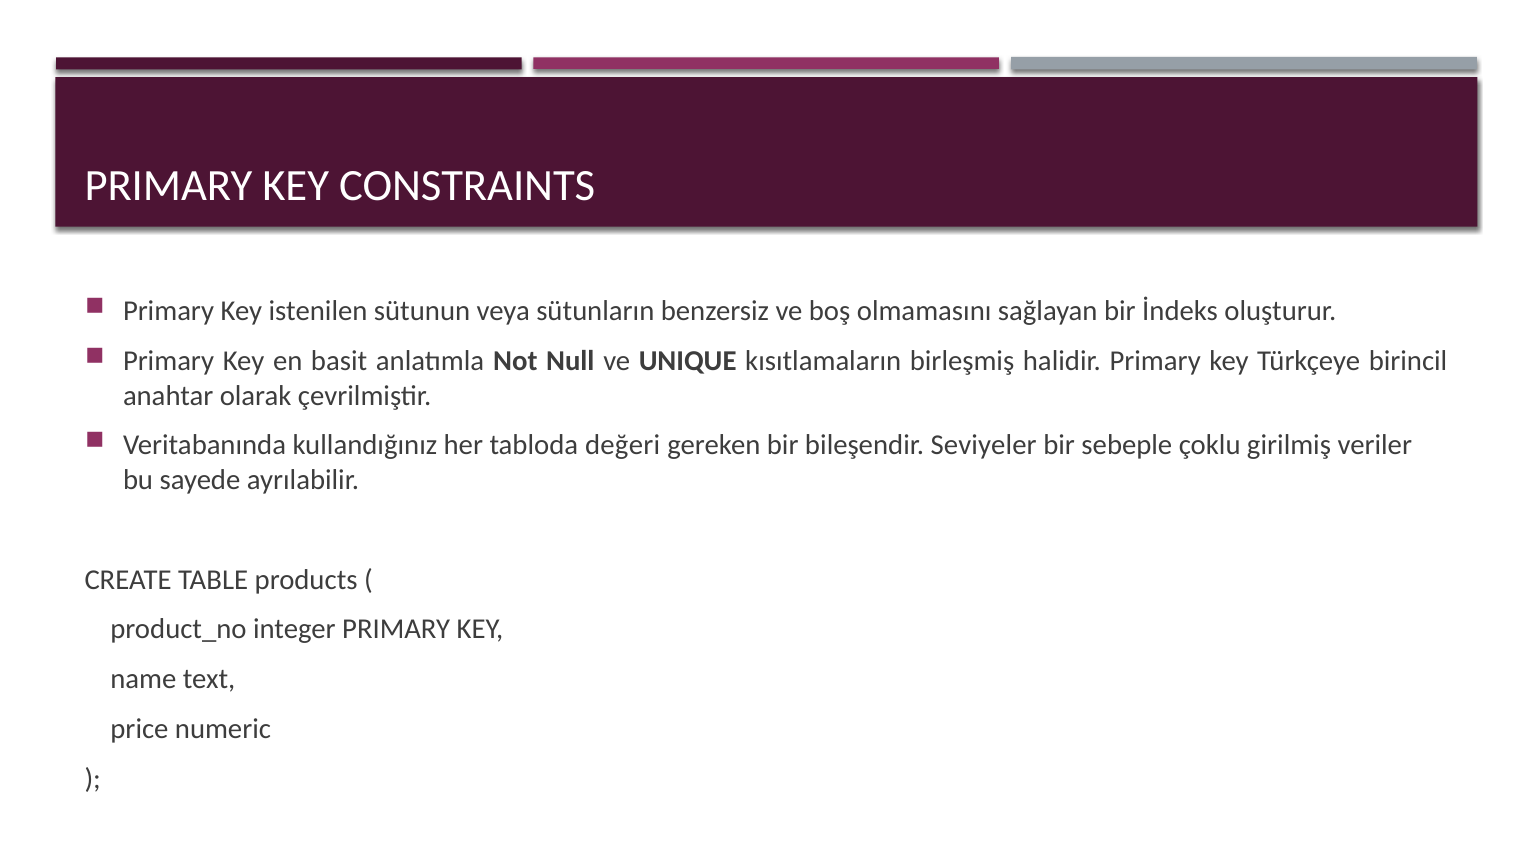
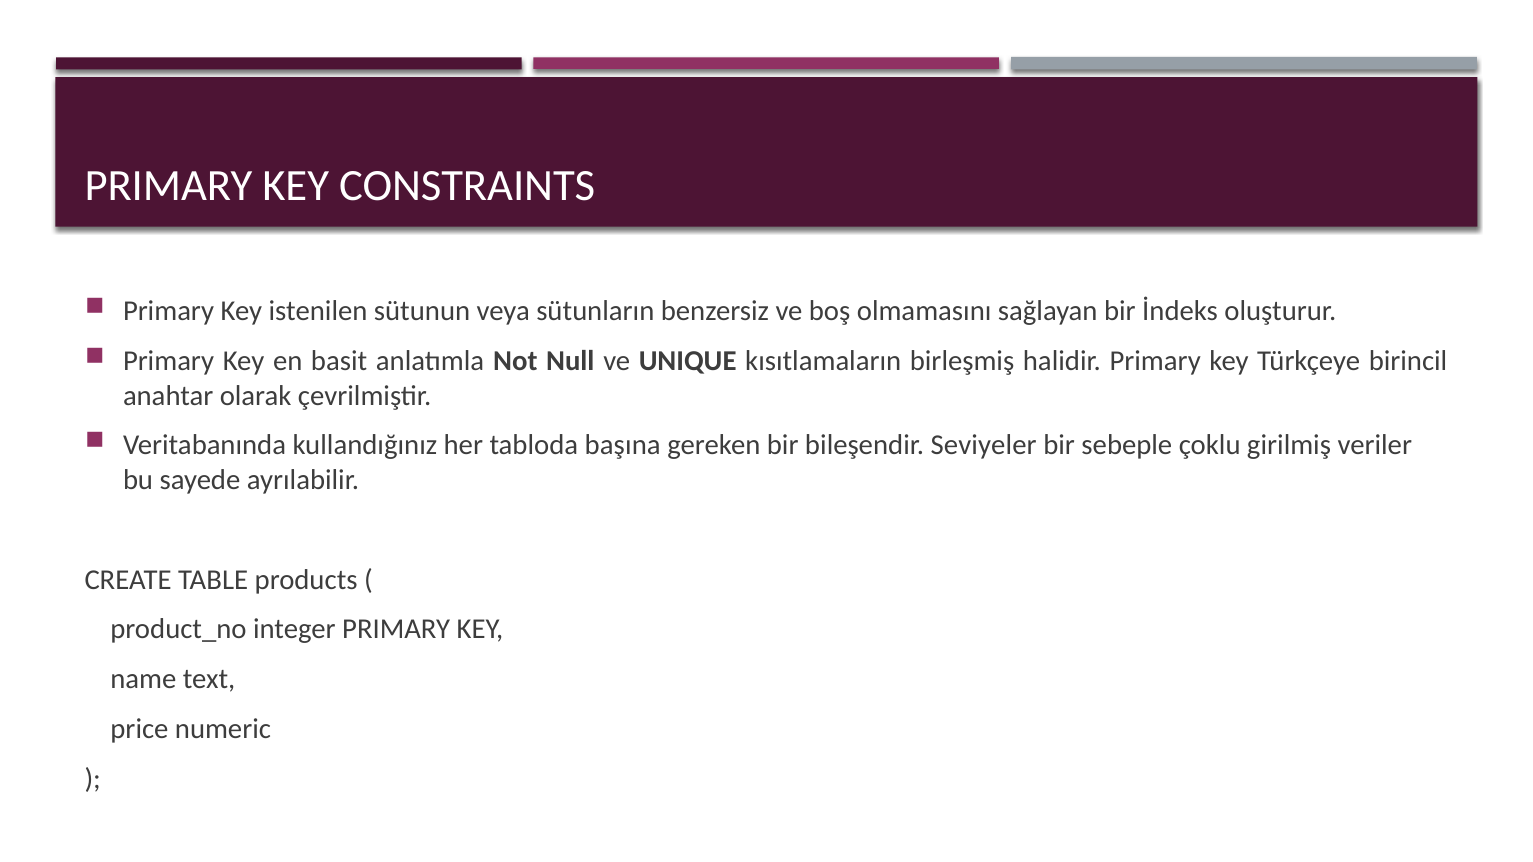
değeri: değeri -> başına
